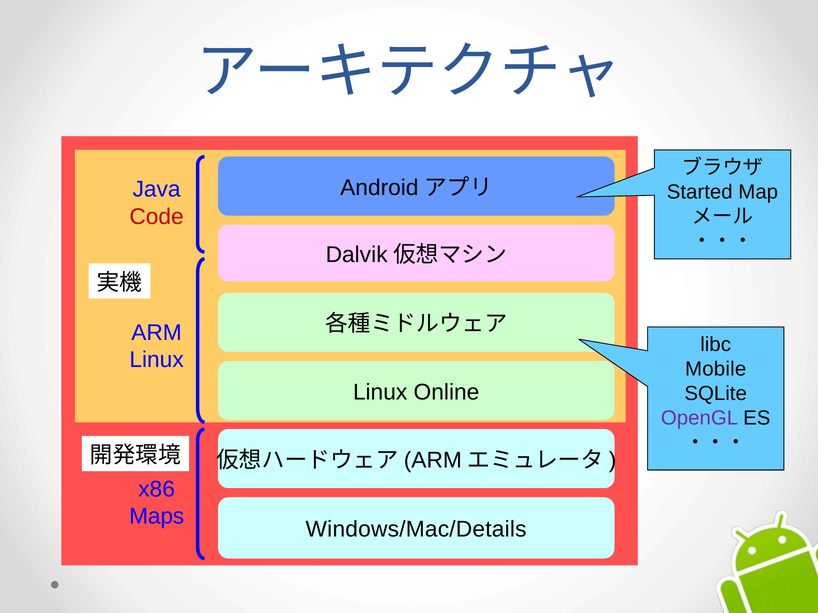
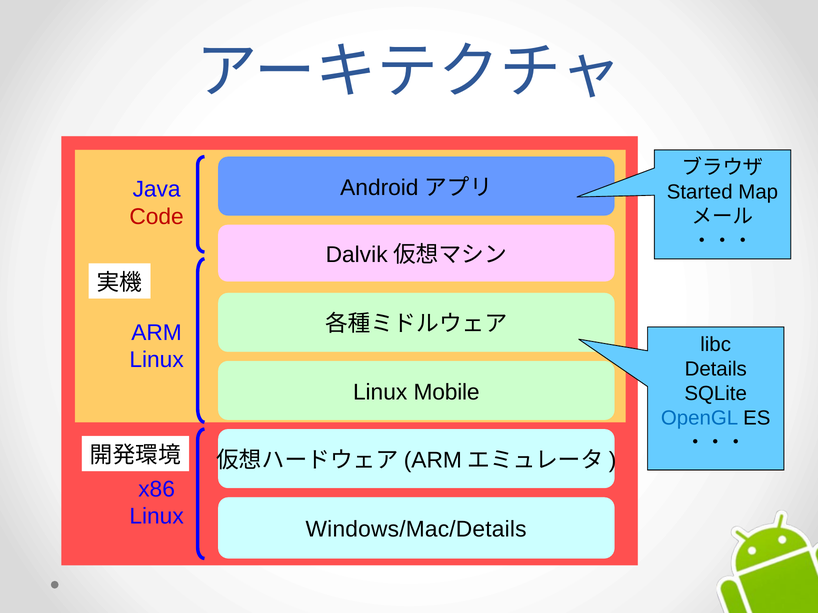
Mobile: Mobile -> Details
Online: Online -> Mobile
OpenGL colour: purple -> blue
Maps at (157, 517): Maps -> Linux
